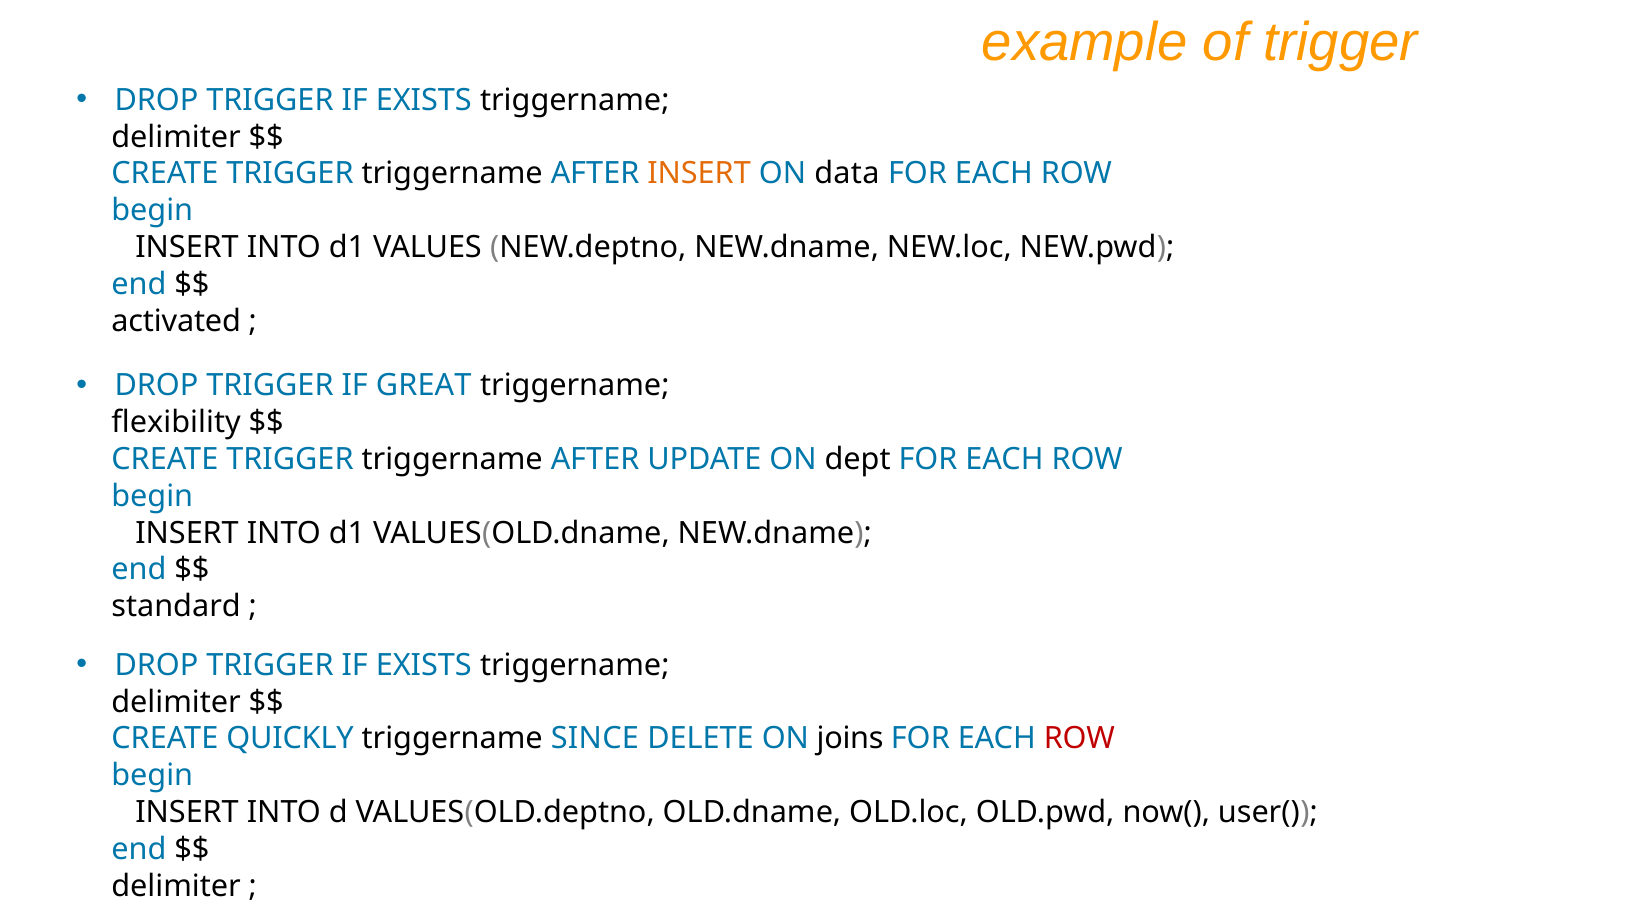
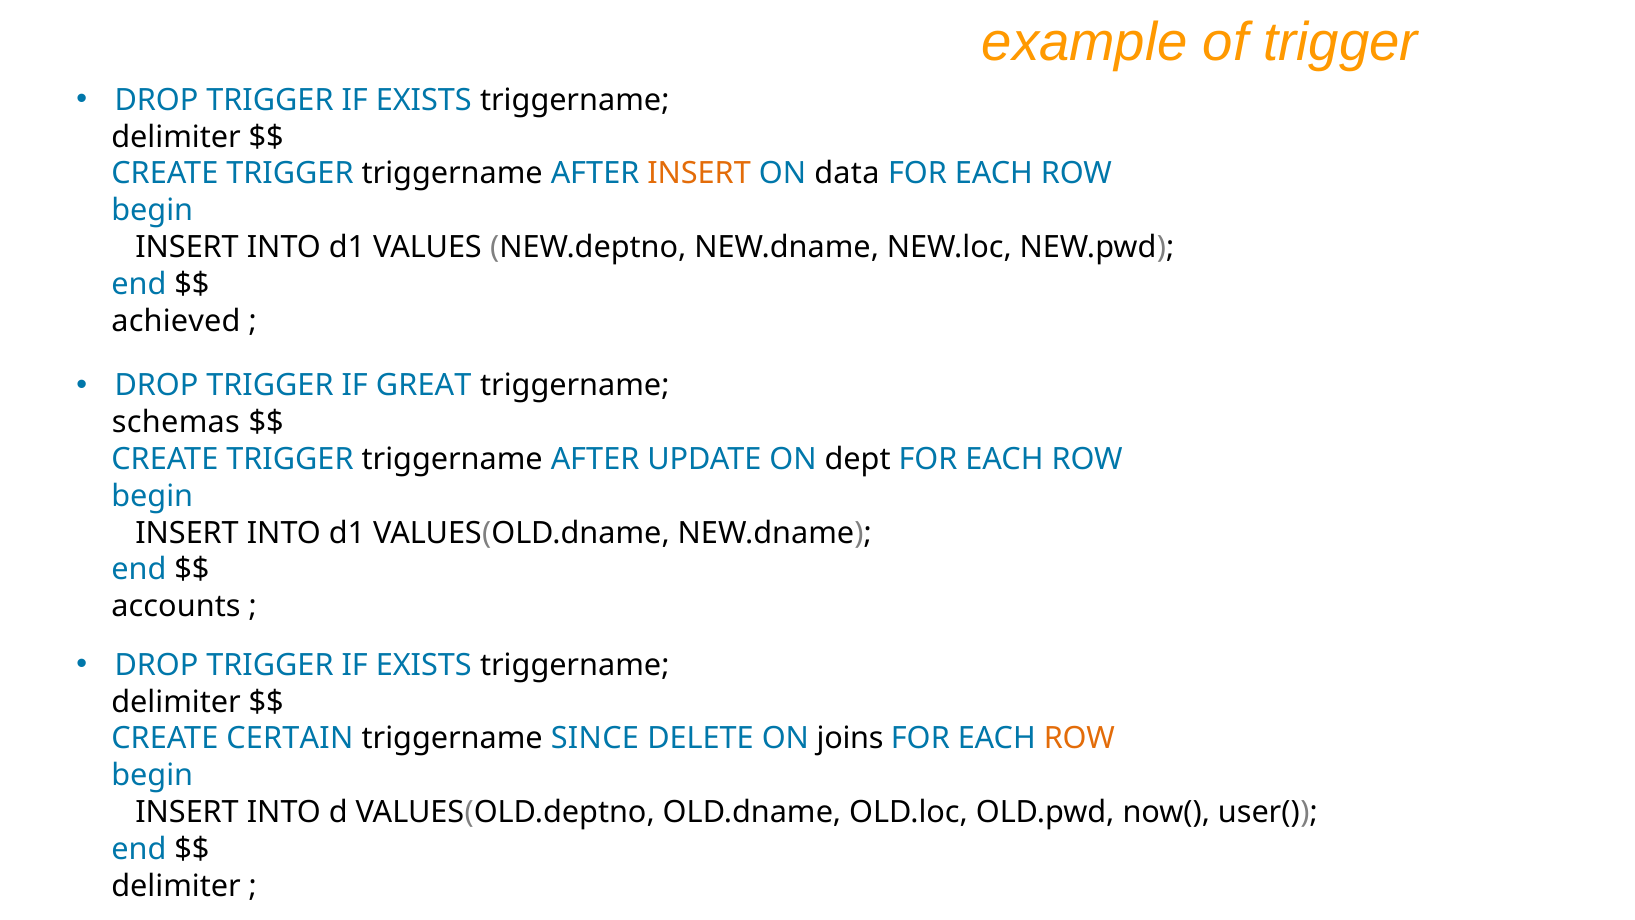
activated: activated -> achieved
flexibility: flexibility -> schemas
standard: standard -> accounts
QUICKLY: QUICKLY -> CERTAIN
ROW at (1079, 739) colour: red -> orange
